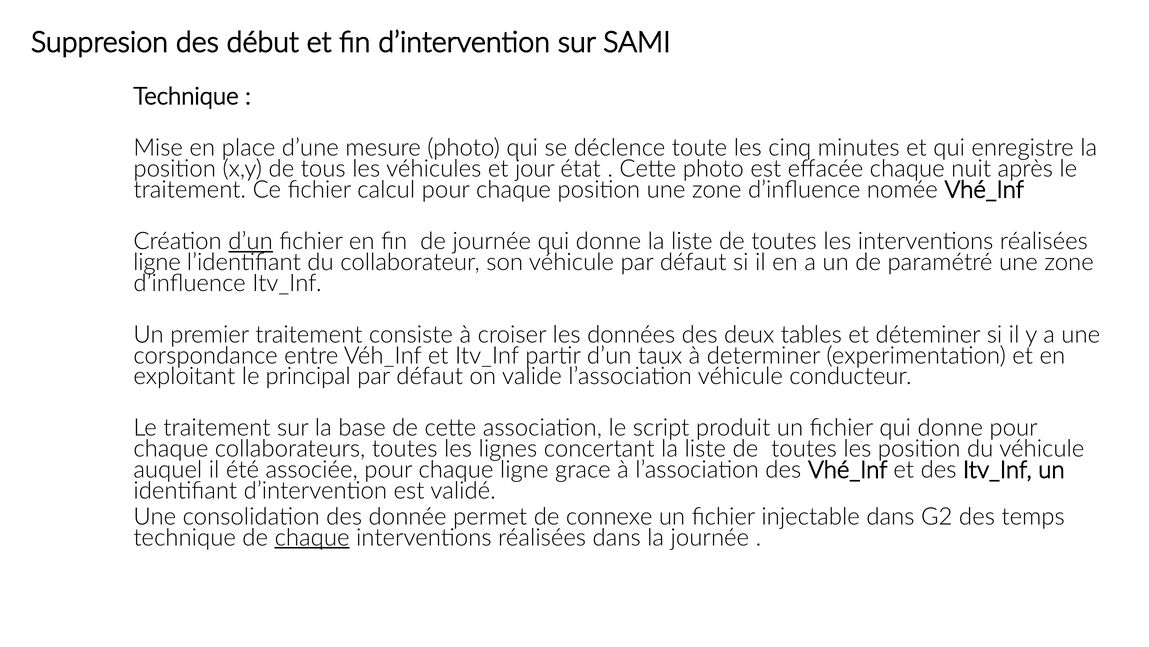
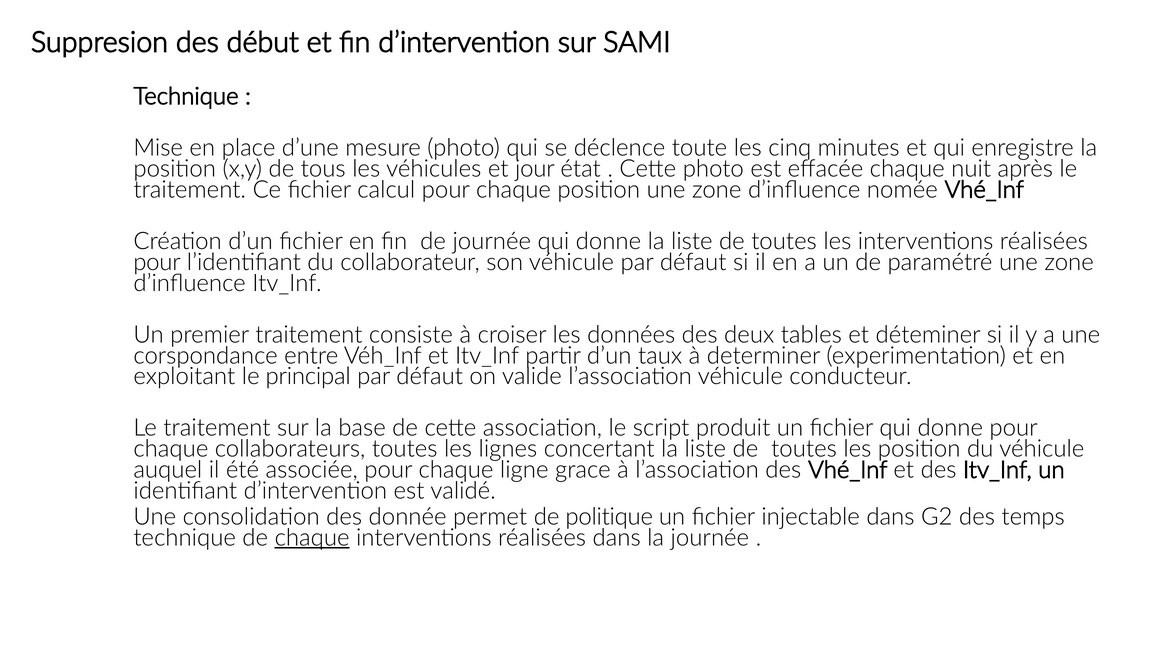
d’un at (251, 241) underline: present -> none
ligne at (157, 262): ligne -> pour
connexe: connexe -> politique
